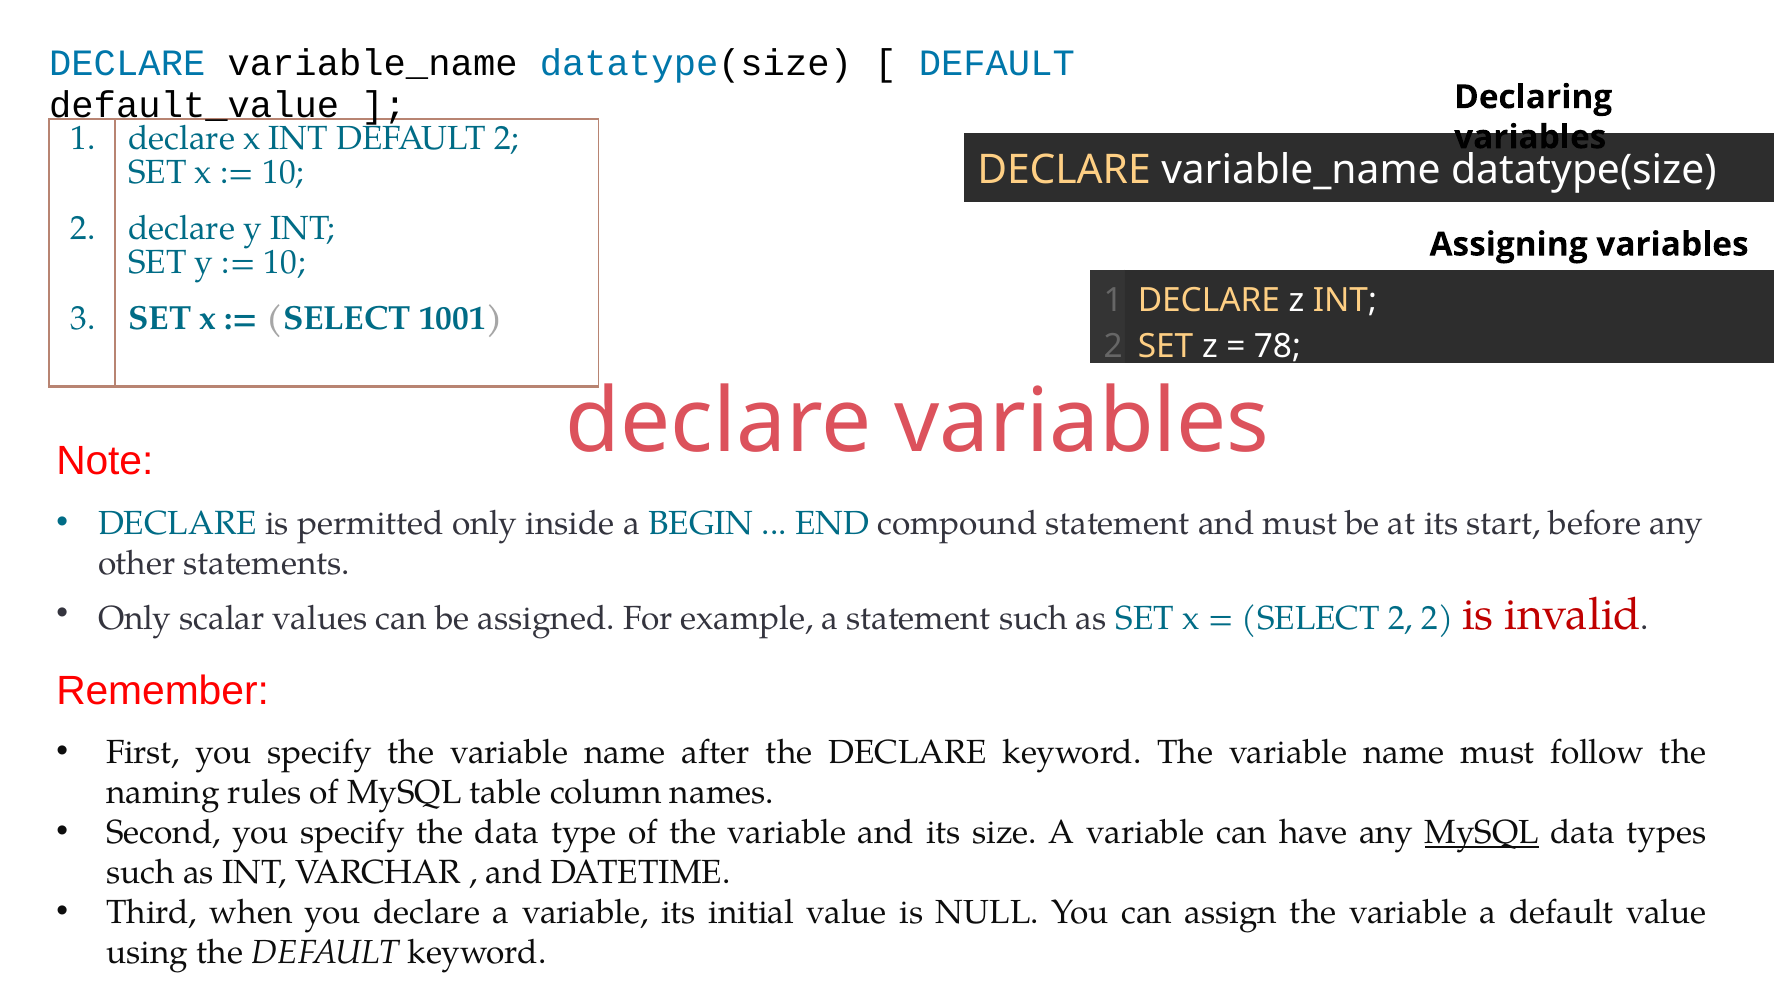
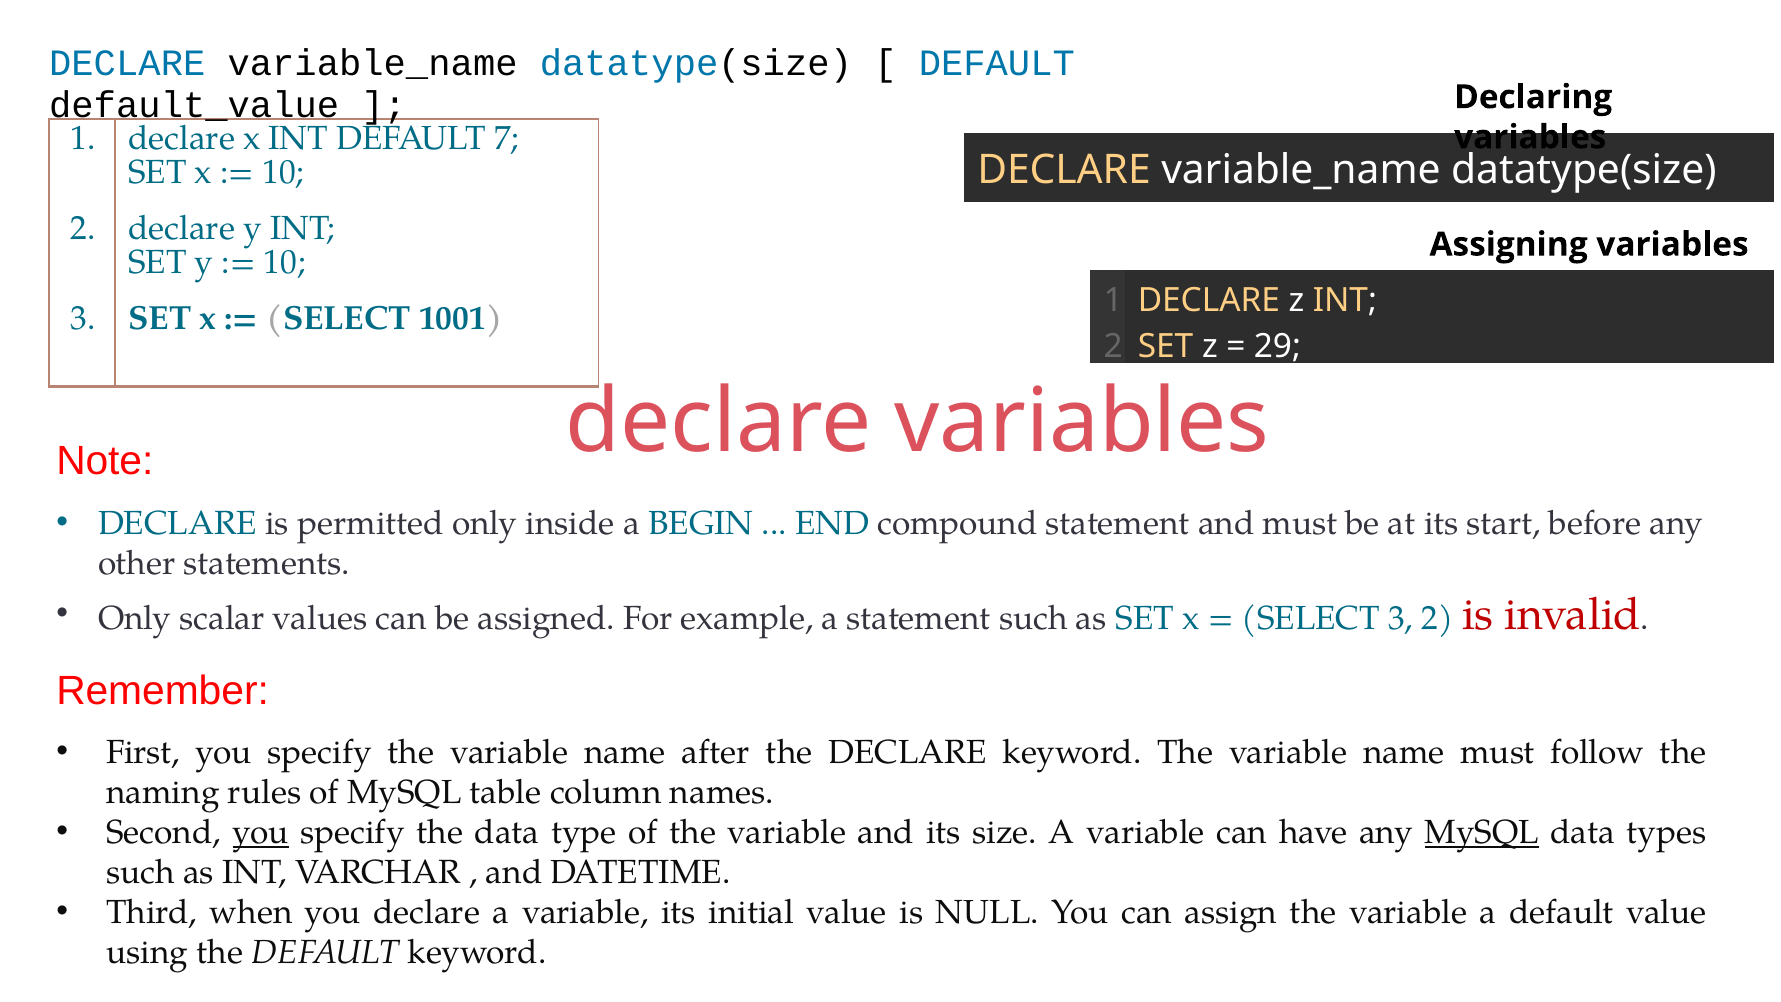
DEFAULT 2: 2 -> 7
78: 78 -> 29
SELECT 2: 2 -> 3
you at (261, 832) underline: none -> present
